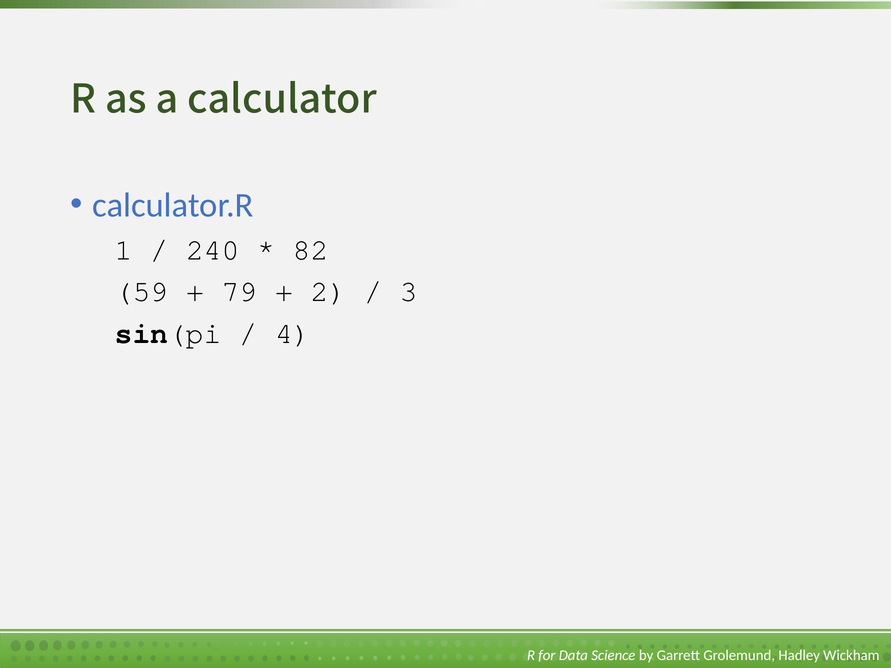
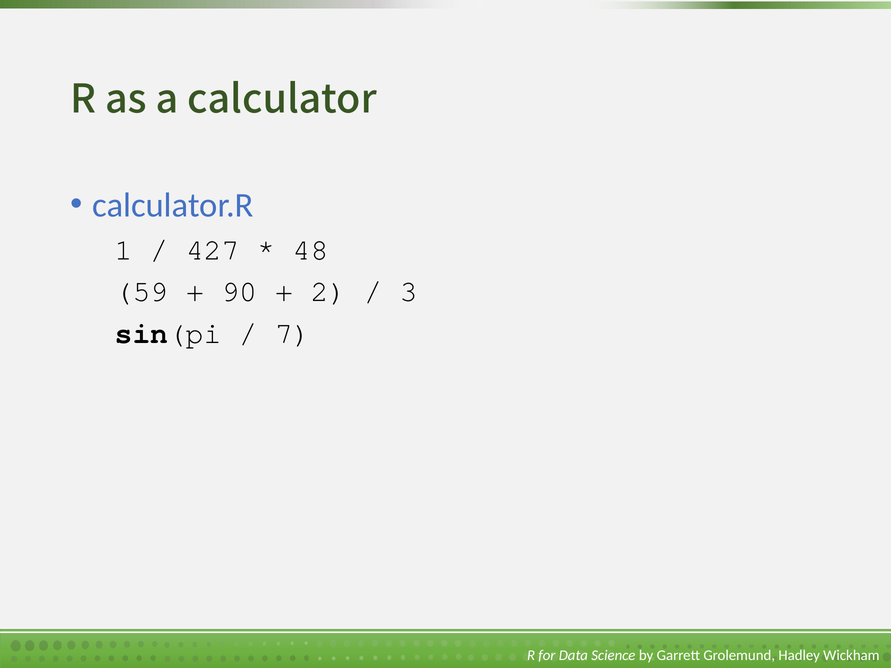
240: 240 -> 427
82: 82 -> 48
79: 79 -> 90
4: 4 -> 7
